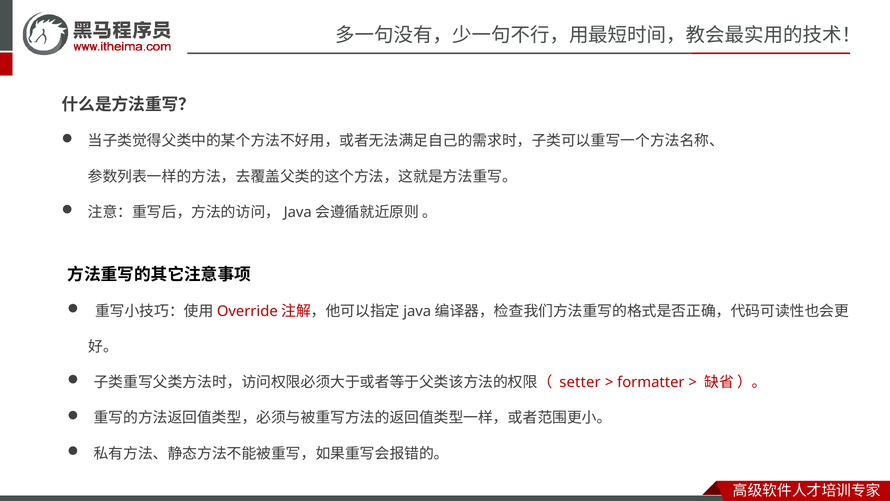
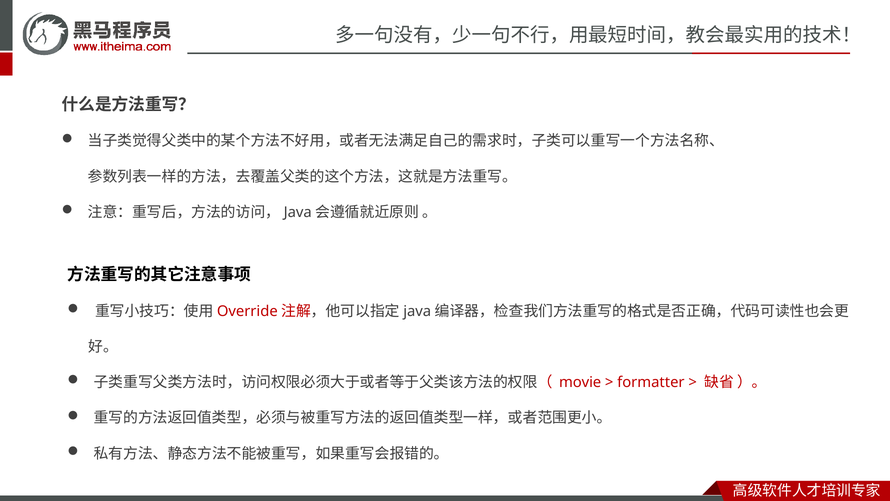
setter: setter -> movie
